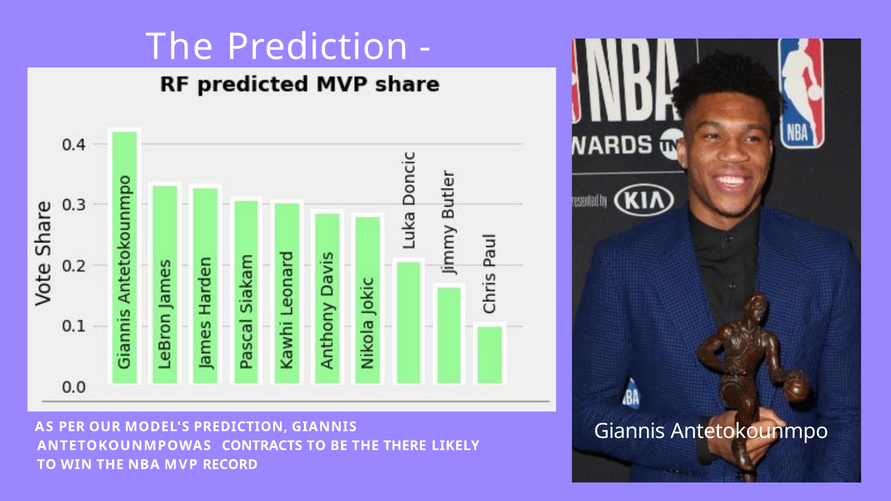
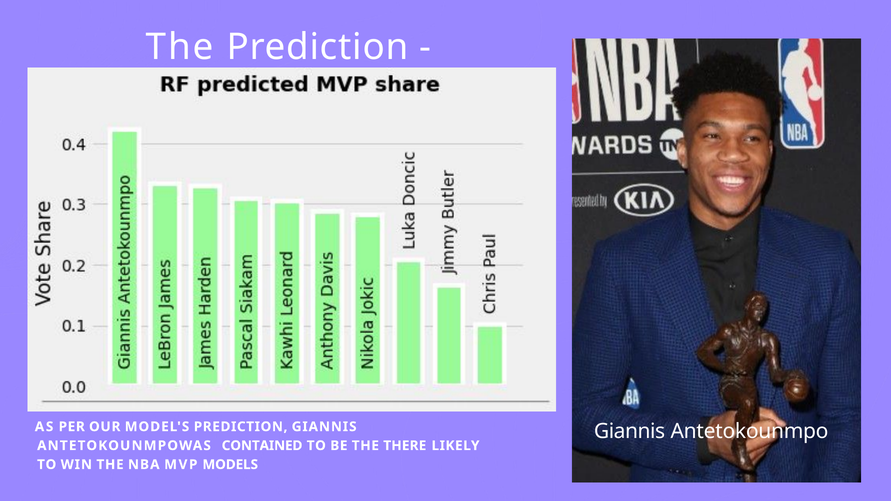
CONTRACTS: CONTRACTS -> CONTAINED
RECORD: RECORD -> MODELS
